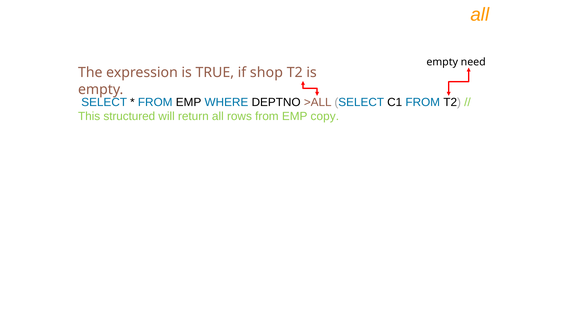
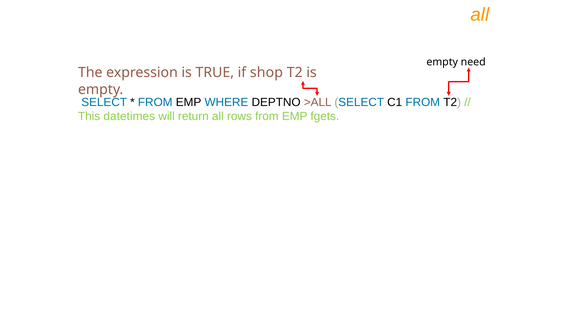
structured: structured -> datetimes
copy: copy -> fgets
